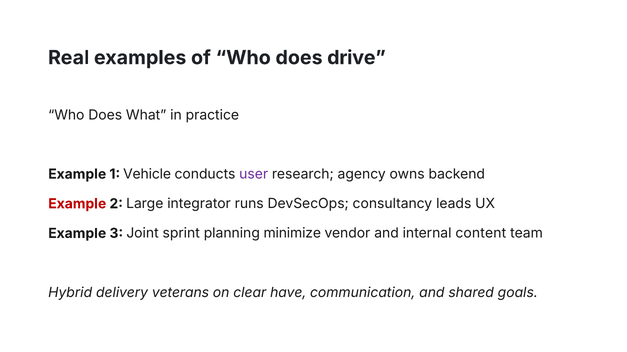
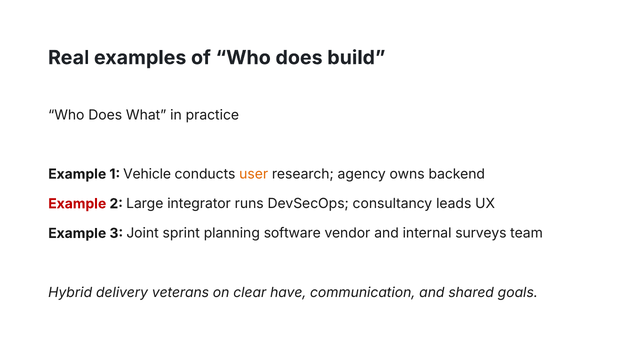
drive: drive -> build
user colour: purple -> orange
minimize: minimize -> software
content: content -> surveys
